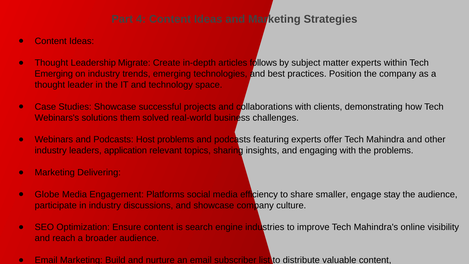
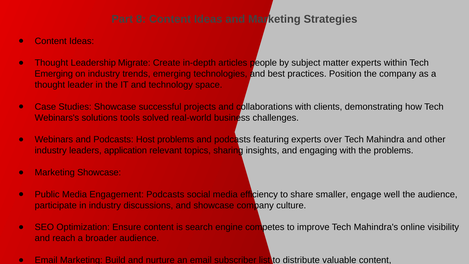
4: 4 -> 8
follows: follows -> people
them: them -> tools
offer: offer -> over
Marketing Delivering: Delivering -> Showcase
Globe: Globe -> Public
Engagement Platforms: Platforms -> Podcasts
stay: stay -> well
industries: industries -> competes
